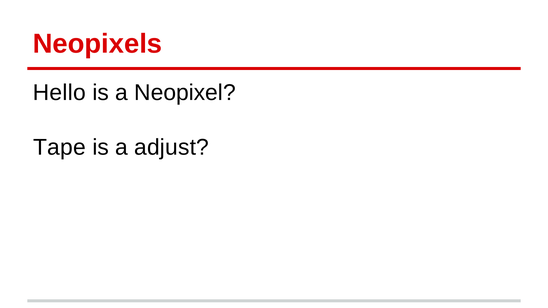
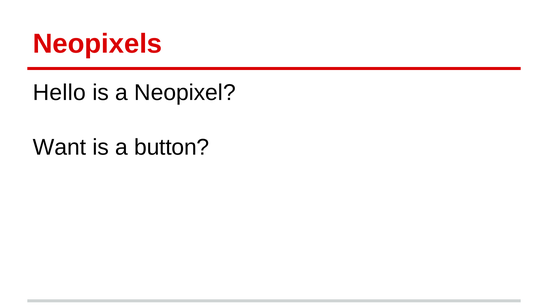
Tape: Tape -> Want
adjust: adjust -> button
